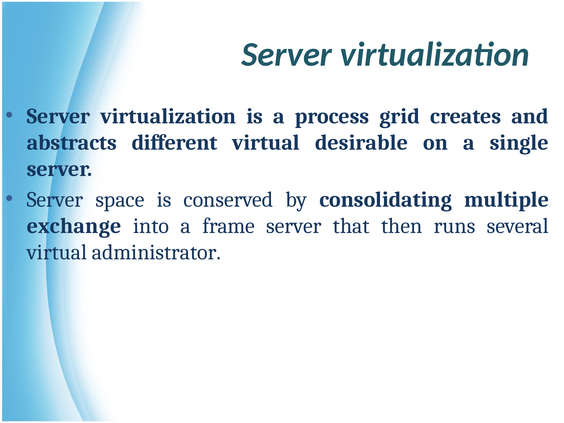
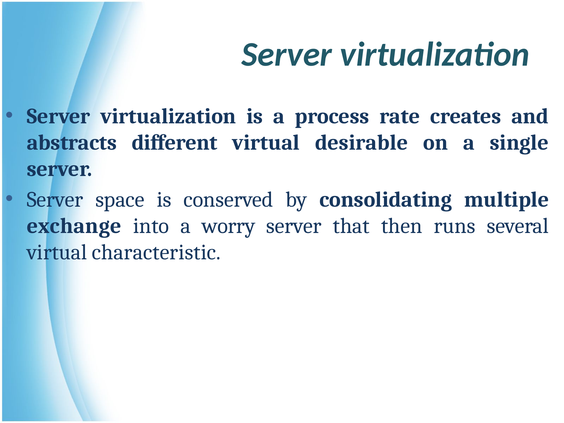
grid: grid -> rate
frame: frame -> worry
administrator: administrator -> characteristic
